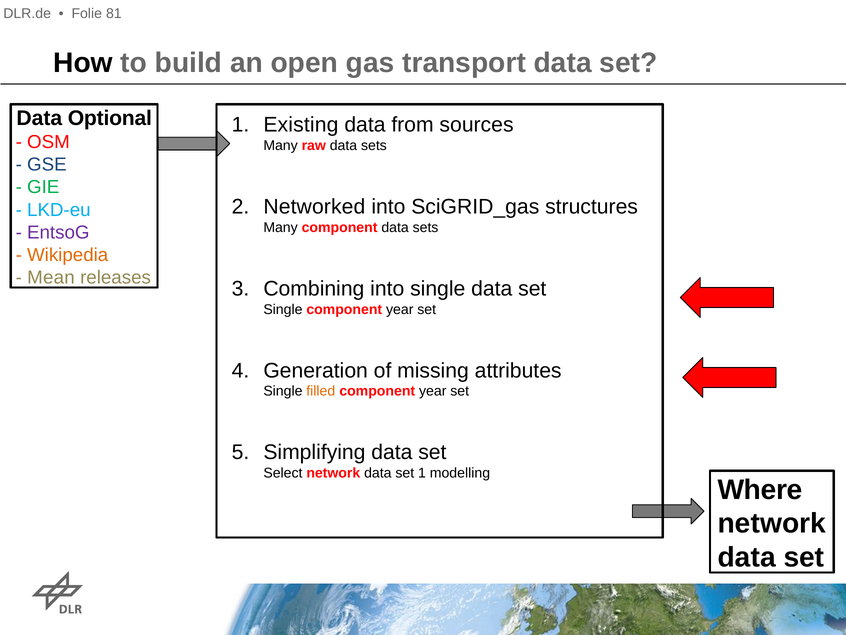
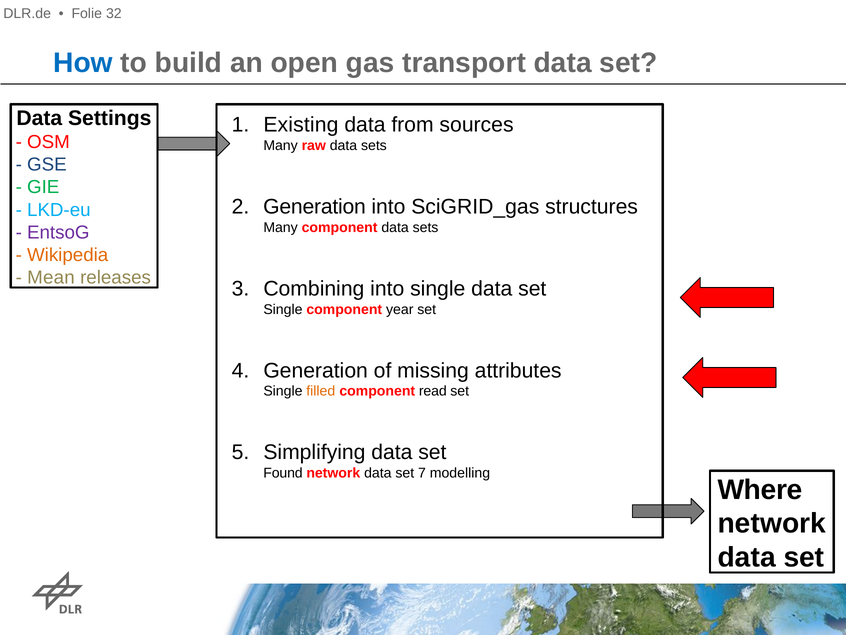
81: 81 -> 32
How colour: black -> blue
Optional: Optional -> Settings
Networked at (314, 207): Networked -> Generation
year at (433, 391): year -> read
Select: Select -> Found
set 1: 1 -> 7
